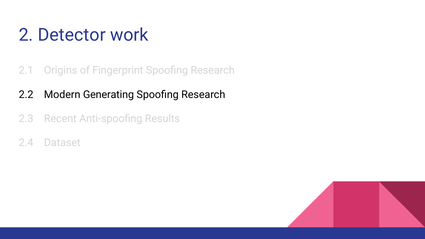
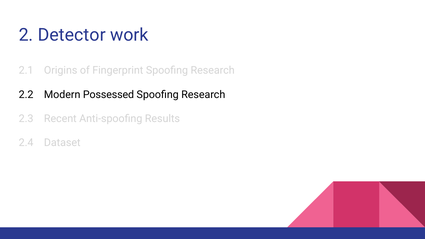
Generating: Generating -> Possessed
